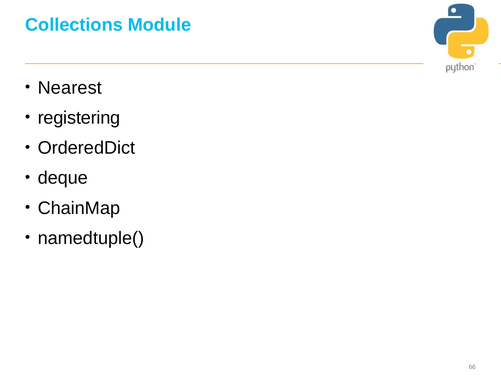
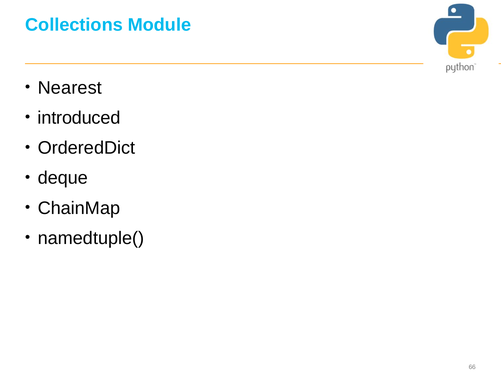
registering: registering -> introduced
